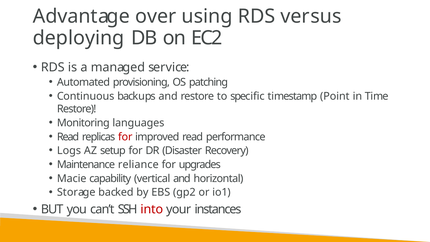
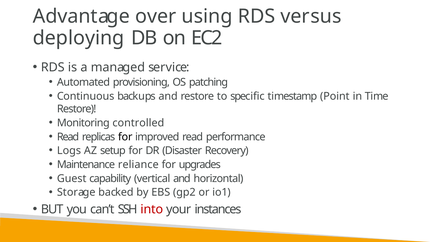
languages: languages -> controlled
for at (125, 137) colour: red -> black
Macie: Macie -> Guest
